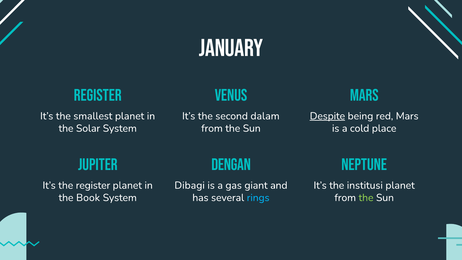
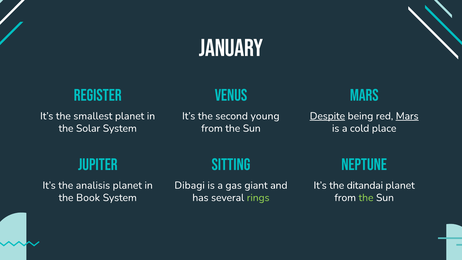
dalam: dalam -> young
Mars at (407, 116) underline: none -> present
dengan: dengan -> sitting
the register: register -> analisis
institusi: institusi -> ditandai
rings colour: light blue -> light green
